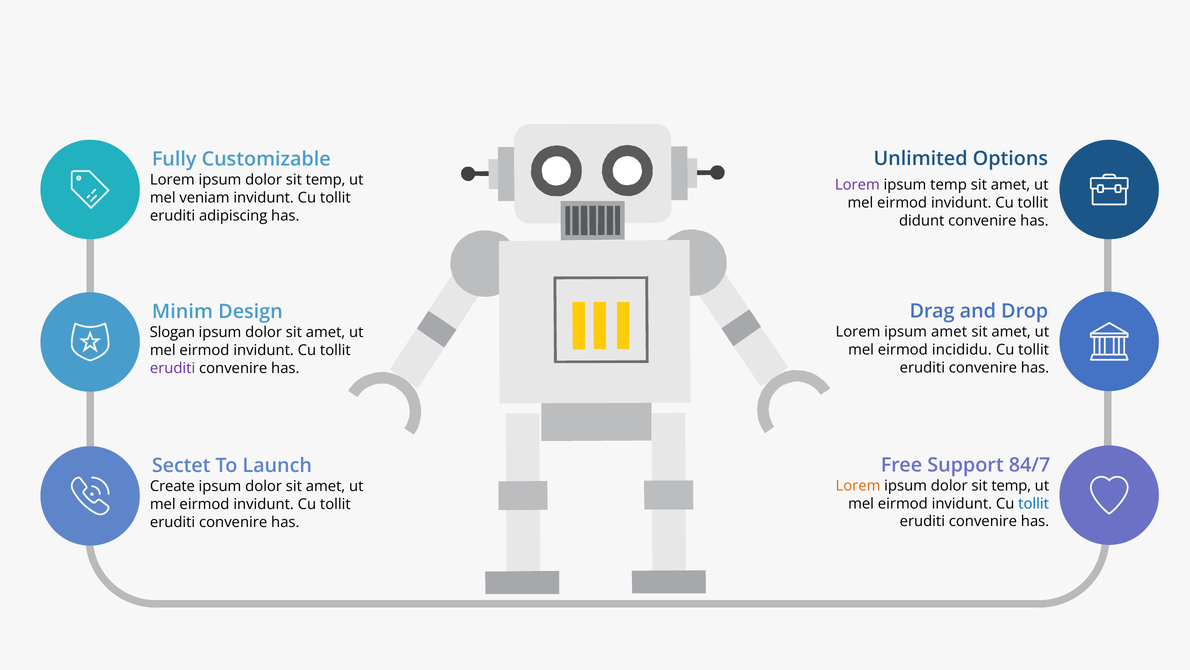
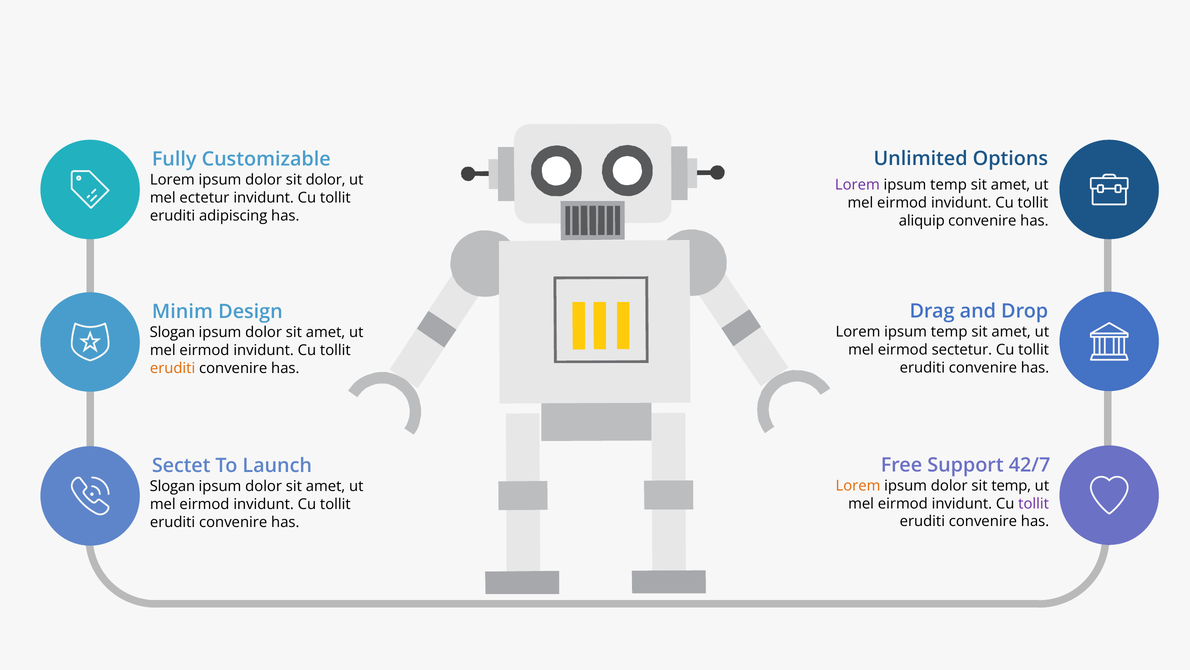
temp at (326, 180): temp -> dolor
veniam: veniam -> ectetur
didunt: didunt -> aliquip
amet at (949, 332): amet -> temp
incididu: incididu -> sectetur
eruditi at (173, 368) colour: purple -> orange
84/7: 84/7 -> 42/7
Create at (172, 486): Create -> Slogan
tollit at (1034, 503) colour: blue -> purple
